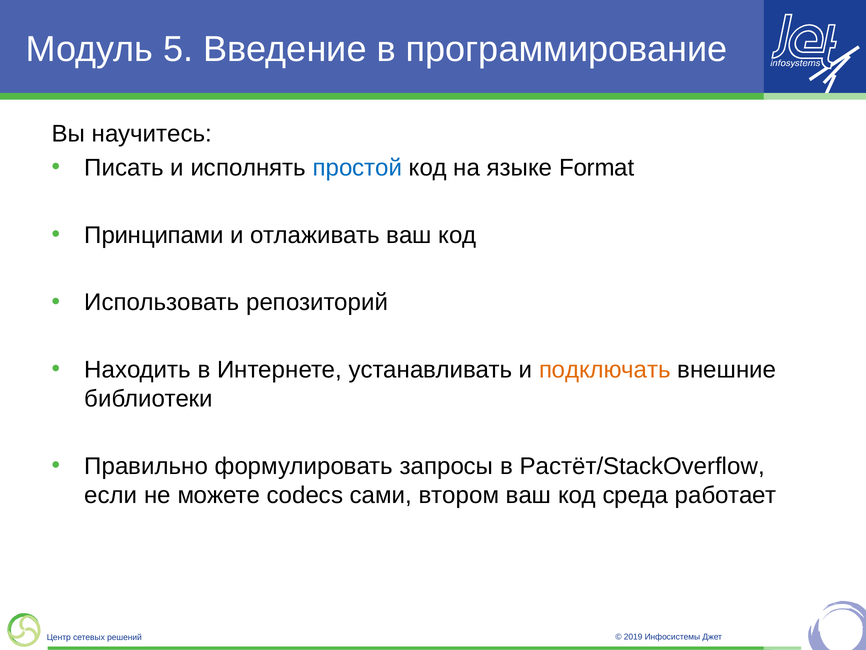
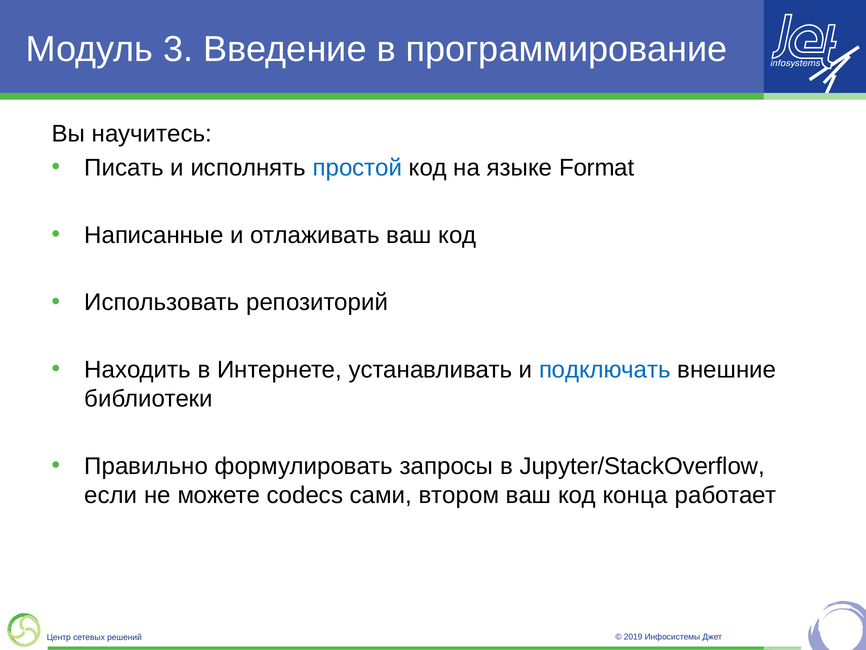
5: 5 -> 3
Принципами: Принципами -> Написанные
подключать colour: orange -> blue
Растёт/StackOverflow: Растёт/StackOverflow -> Jupyter/StackOverflow
среда: среда -> конца
